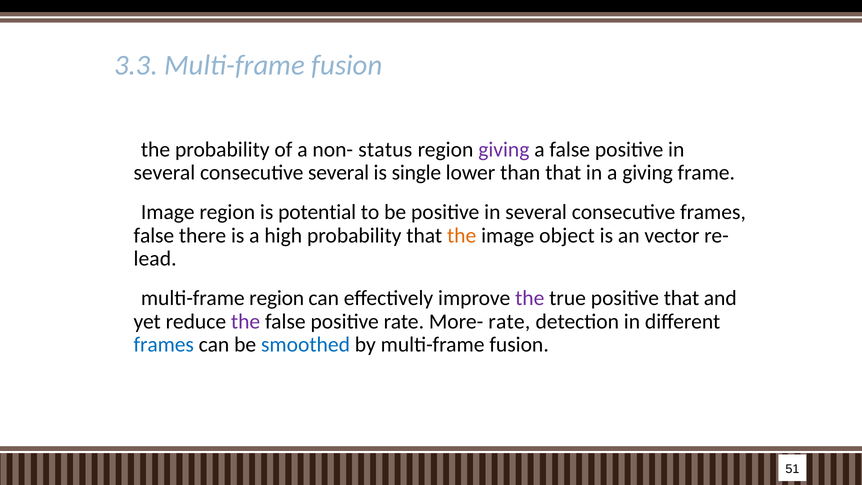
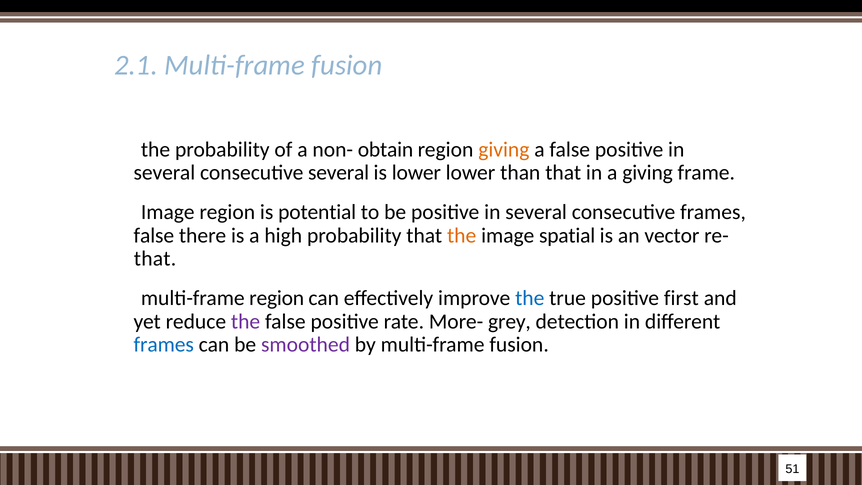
3.3: 3.3 -> 2.1
status: status -> obtain
giving at (504, 149) colour: purple -> orange
is single: single -> lower
object: object -> spatial
lead at (155, 259): lead -> that
the at (530, 298) colour: purple -> blue
positive that: that -> first
More- rate: rate -> grey
smoothed colour: blue -> purple
